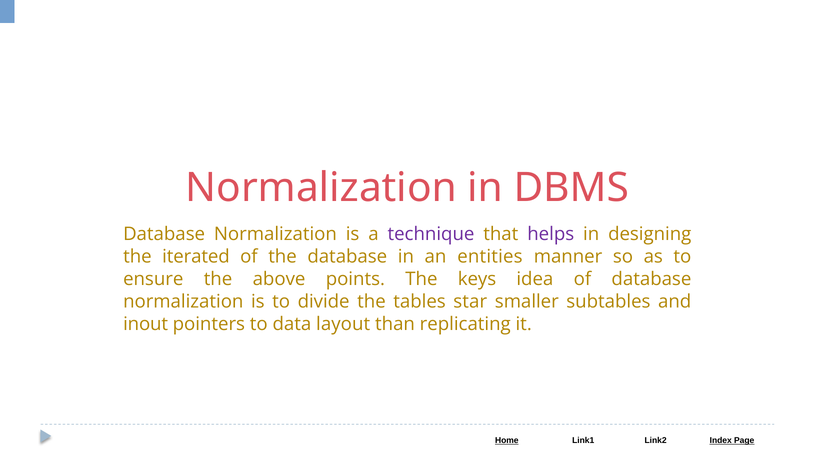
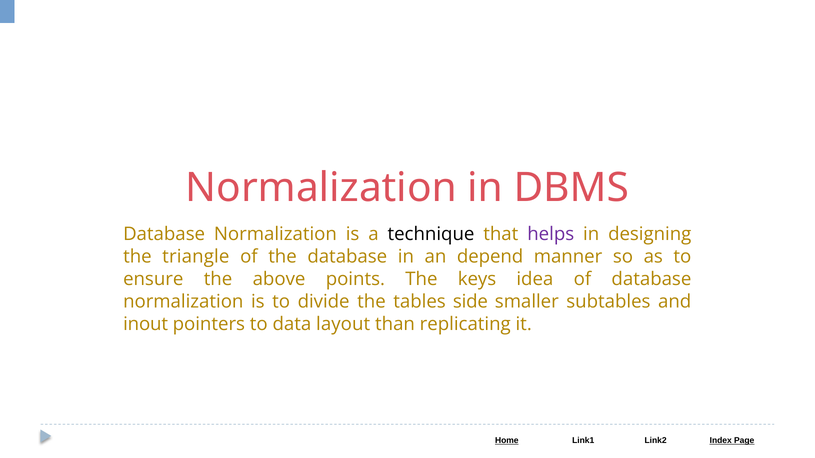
technique colour: purple -> black
iterated: iterated -> triangle
entities: entities -> depend
star: star -> side
